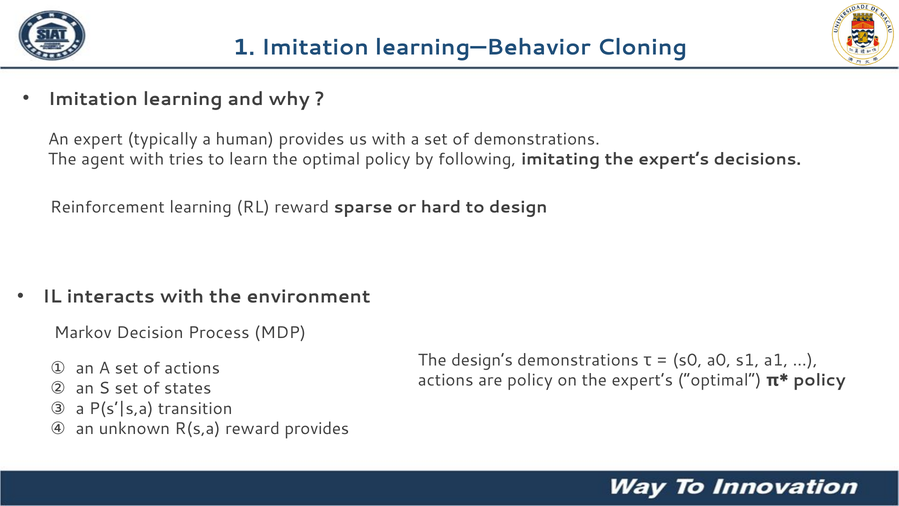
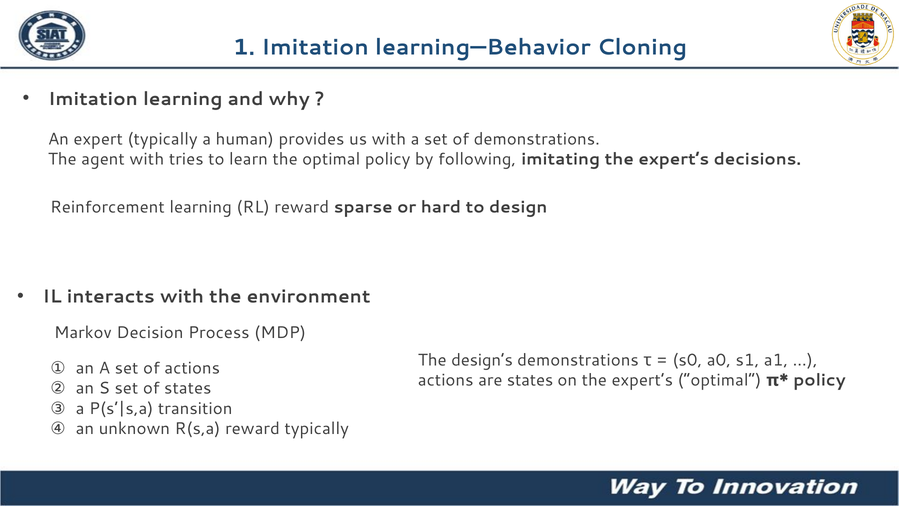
are policy: policy -> states
reward provides: provides -> typically
